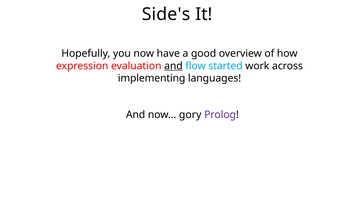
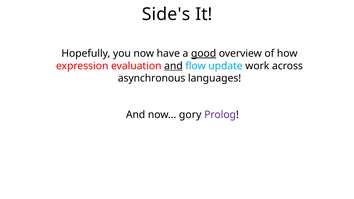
good underline: none -> present
started: started -> update
implementing: implementing -> asynchronous
